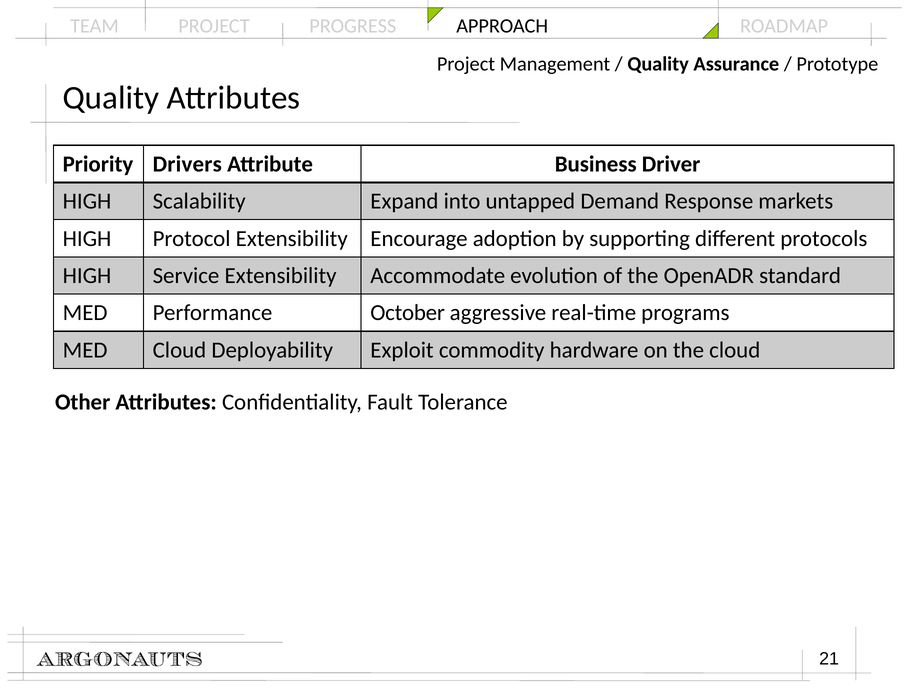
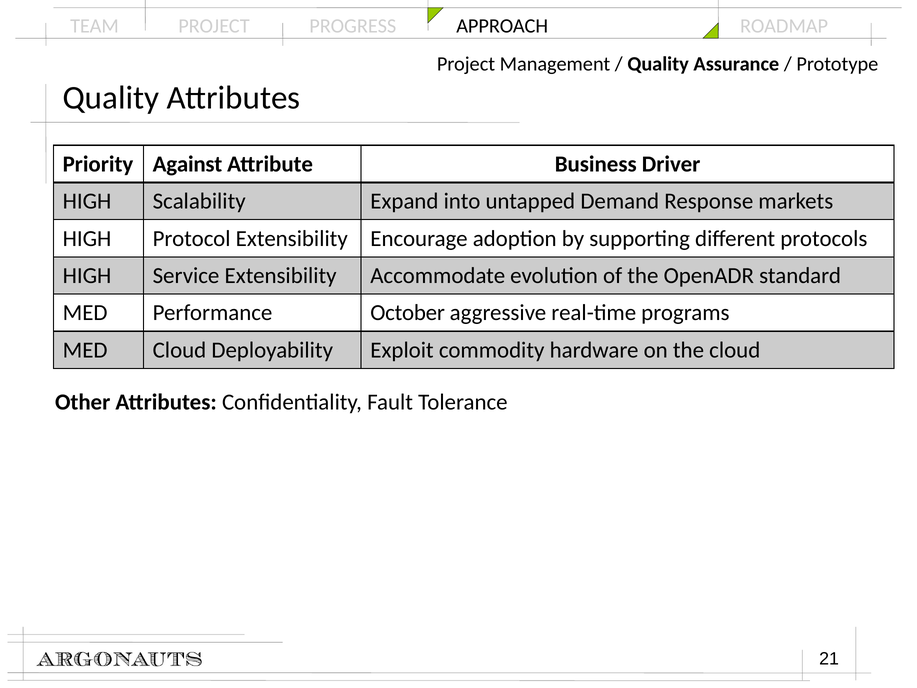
Drivers: Drivers -> Against
